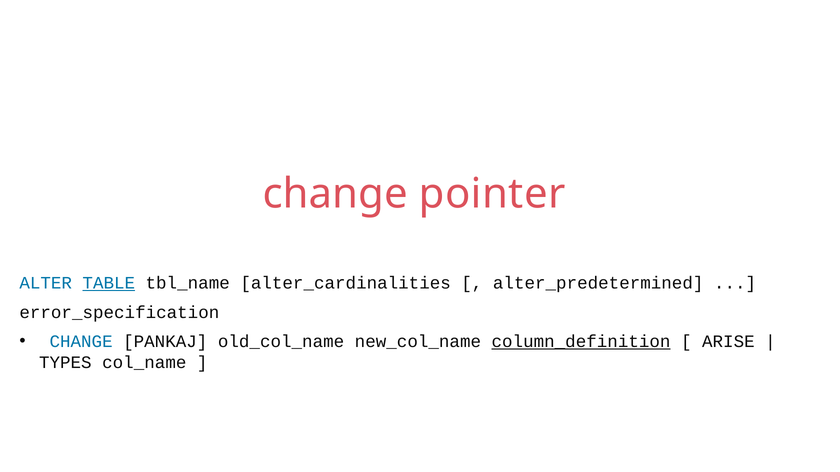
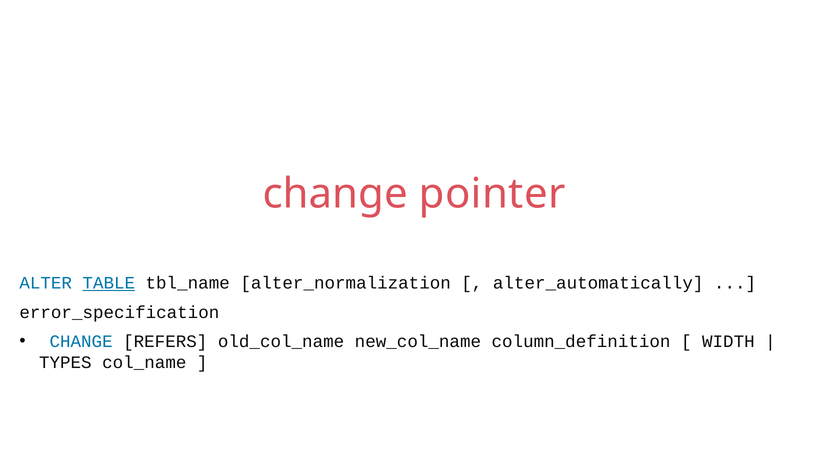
alter_cardinalities: alter_cardinalities -> alter_normalization
alter_predetermined: alter_predetermined -> alter_automatically
PANKAJ: PANKAJ -> REFERS
column_definition underline: present -> none
ARISE: ARISE -> WIDTH
